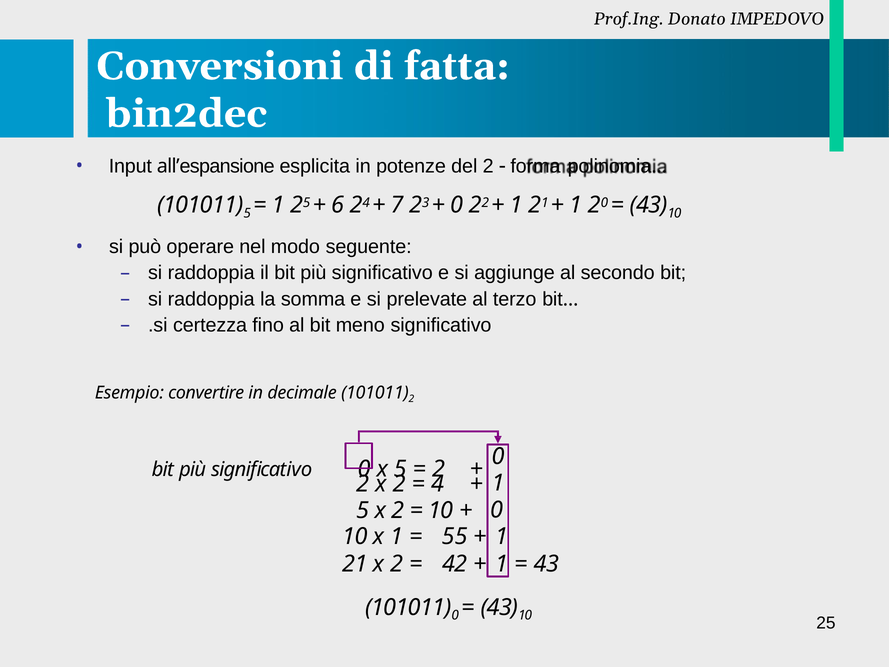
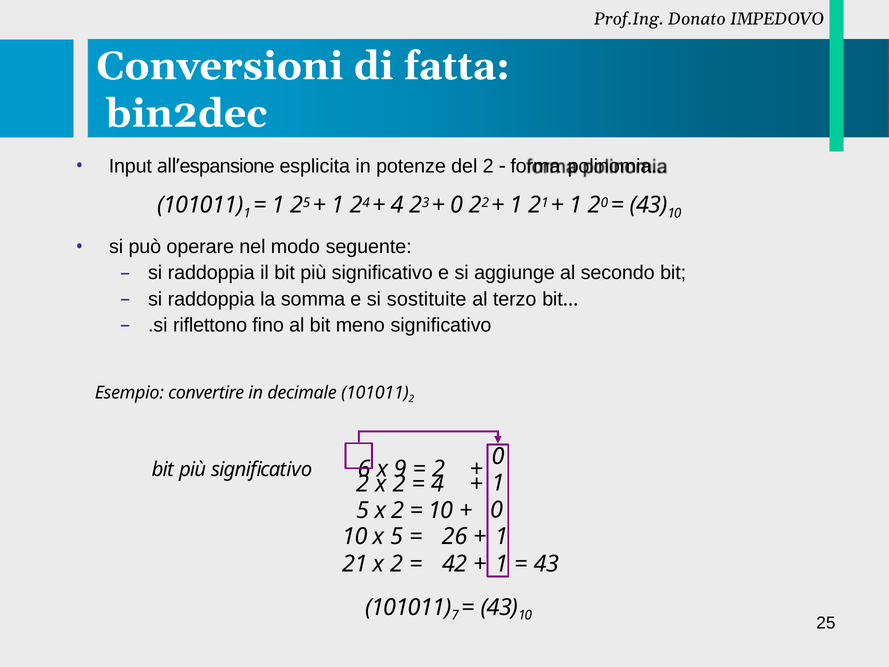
5 at (247, 213): 5 -> 1
6 at (338, 205): 6 -> 1
7 at (397, 205): 7 -> 4
prelevate: prelevate -> sostituite
certezza: certezza -> riflettono
significativo 0: 0 -> 6
x 5: 5 -> 9
x 1: 1 -> 5
55: 55 -> 26
0 at (455, 615): 0 -> 7
